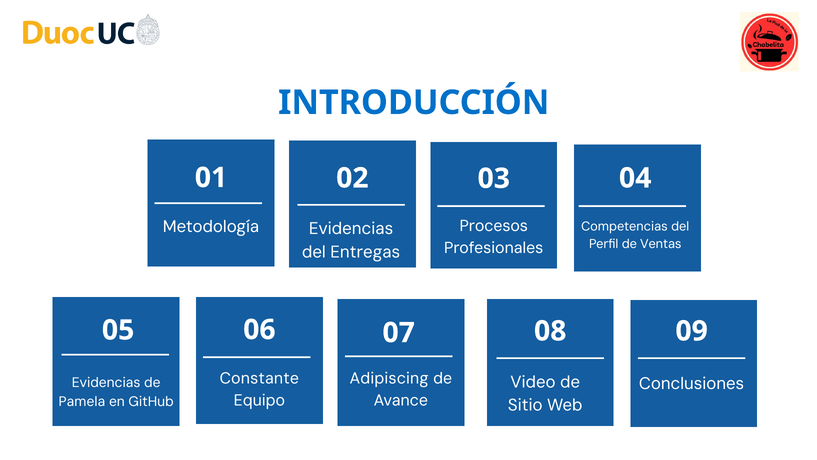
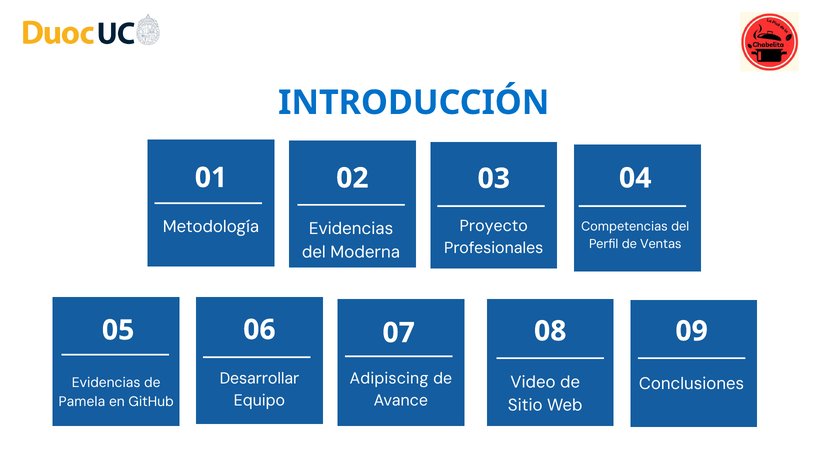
Procesos: Procesos -> Proyecto
Entregas: Entregas -> Moderna
Constante: Constante -> Desarrollar
